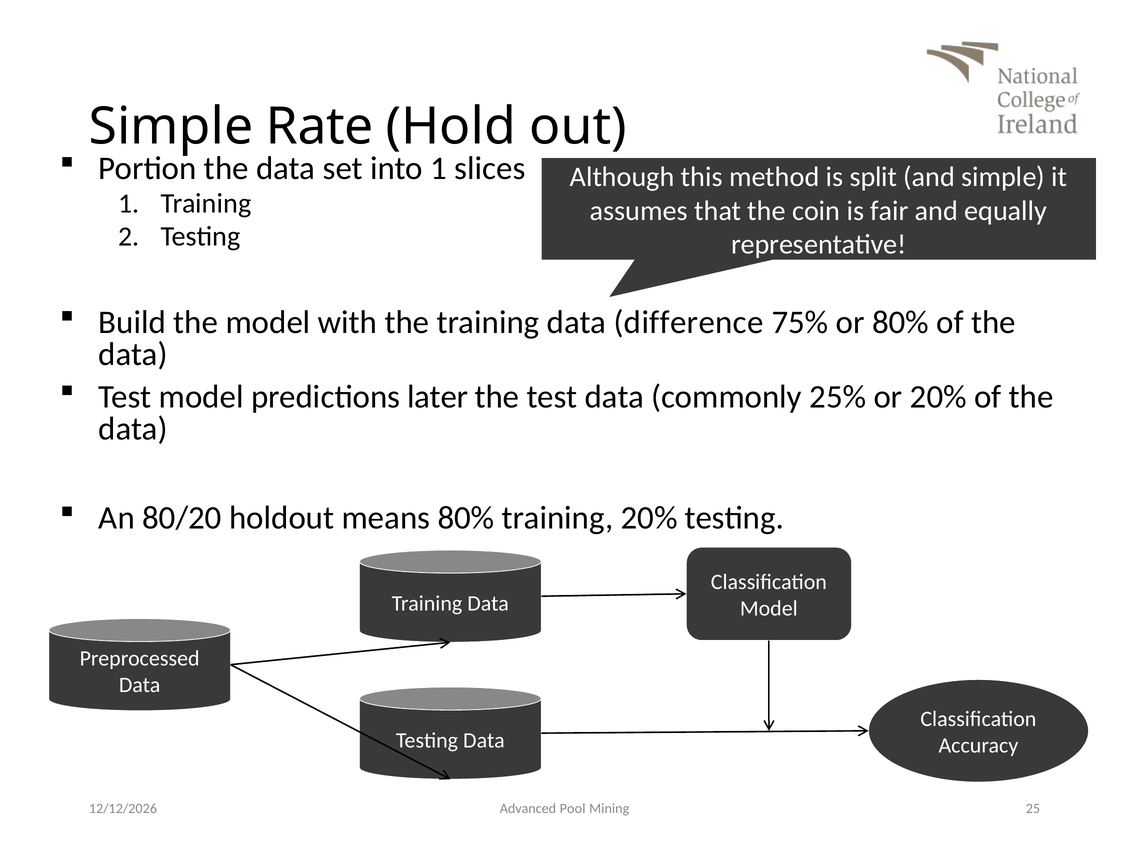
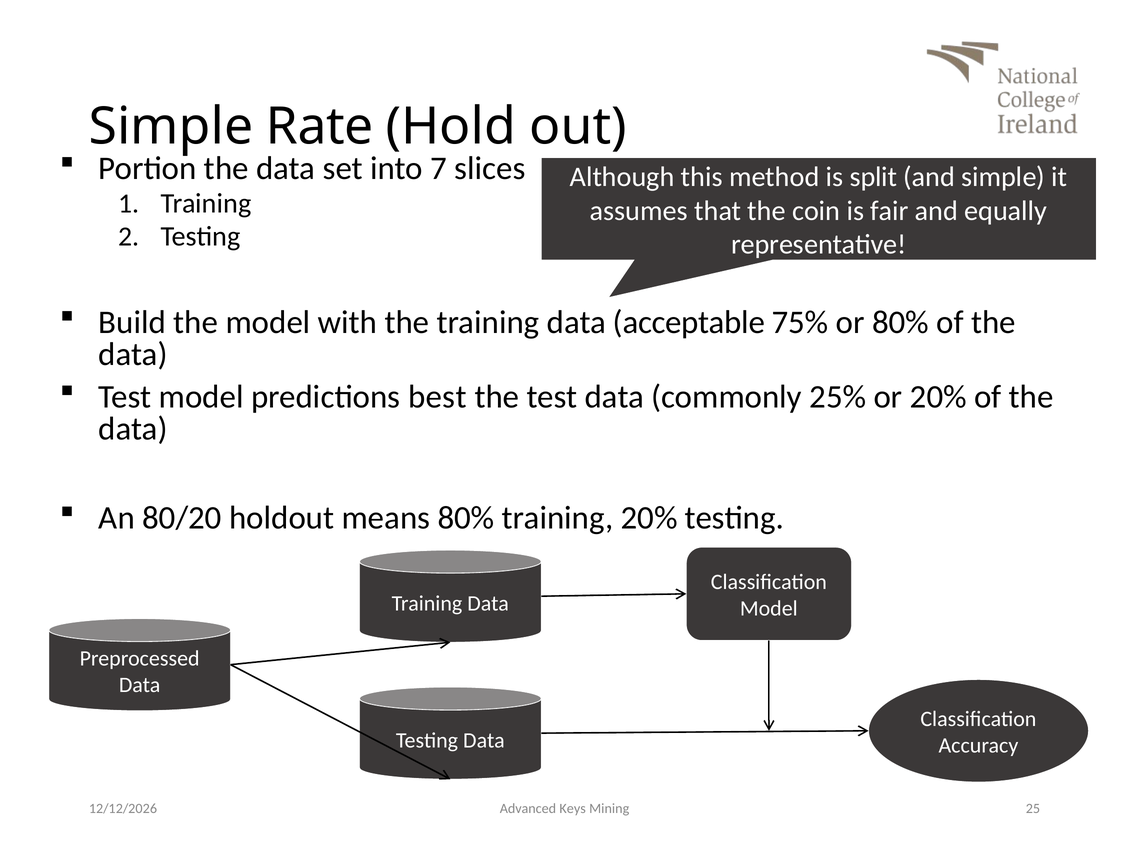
into 1: 1 -> 7
difference: difference -> acceptable
later: later -> best
Pool: Pool -> Keys
